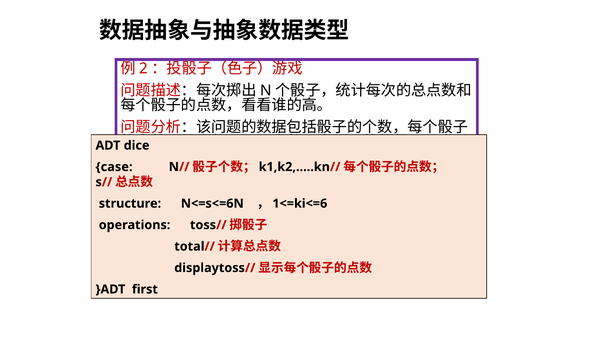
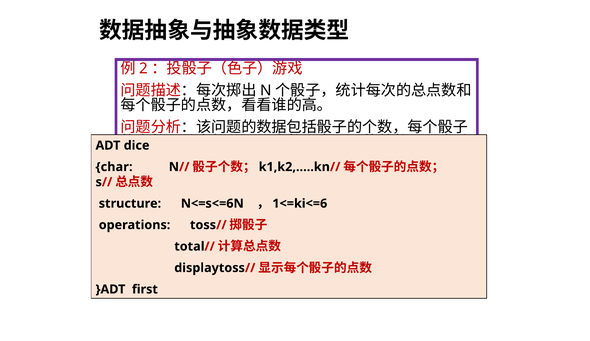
case: case -> char
